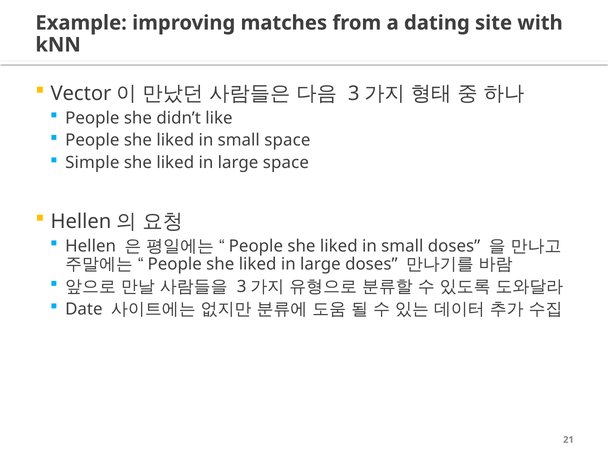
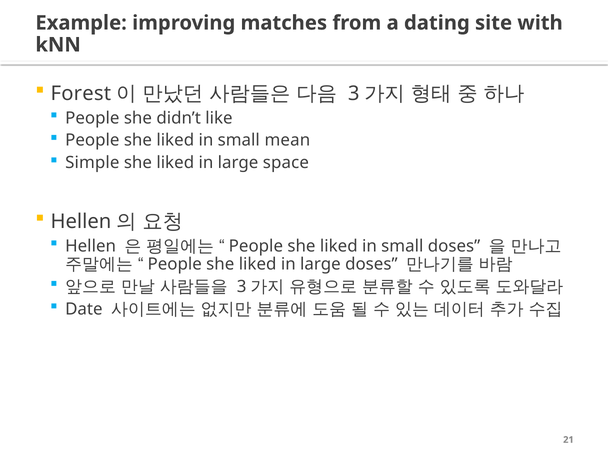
Vector: Vector -> Forest
small space: space -> mean
